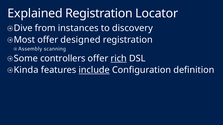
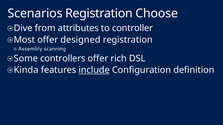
Explained: Explained -> Scenarios
Locator: Locator -> Choose
instances: instances -> attributes
discovery: discovery -> controller
rich underline: present -> none
